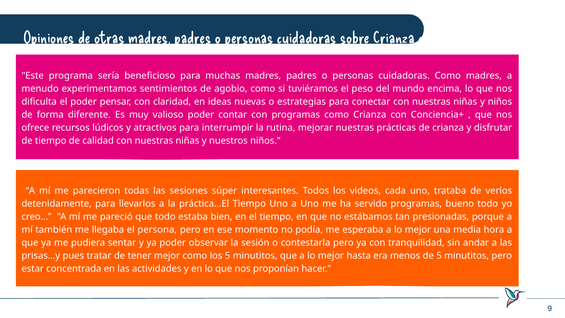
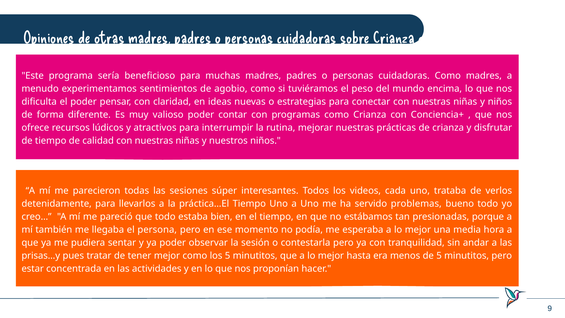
servido programas: programas -> problemas
